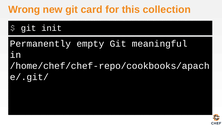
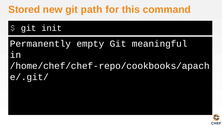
Wrong: Wrong -> Stored
card: card -> path
collection: collection -> command
